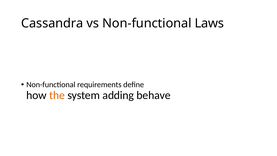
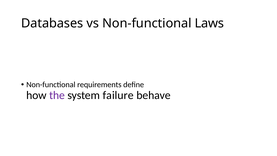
Cassandra: Cassandra -> Databases
the colour: orange -> purple
adding: adding -> failure
